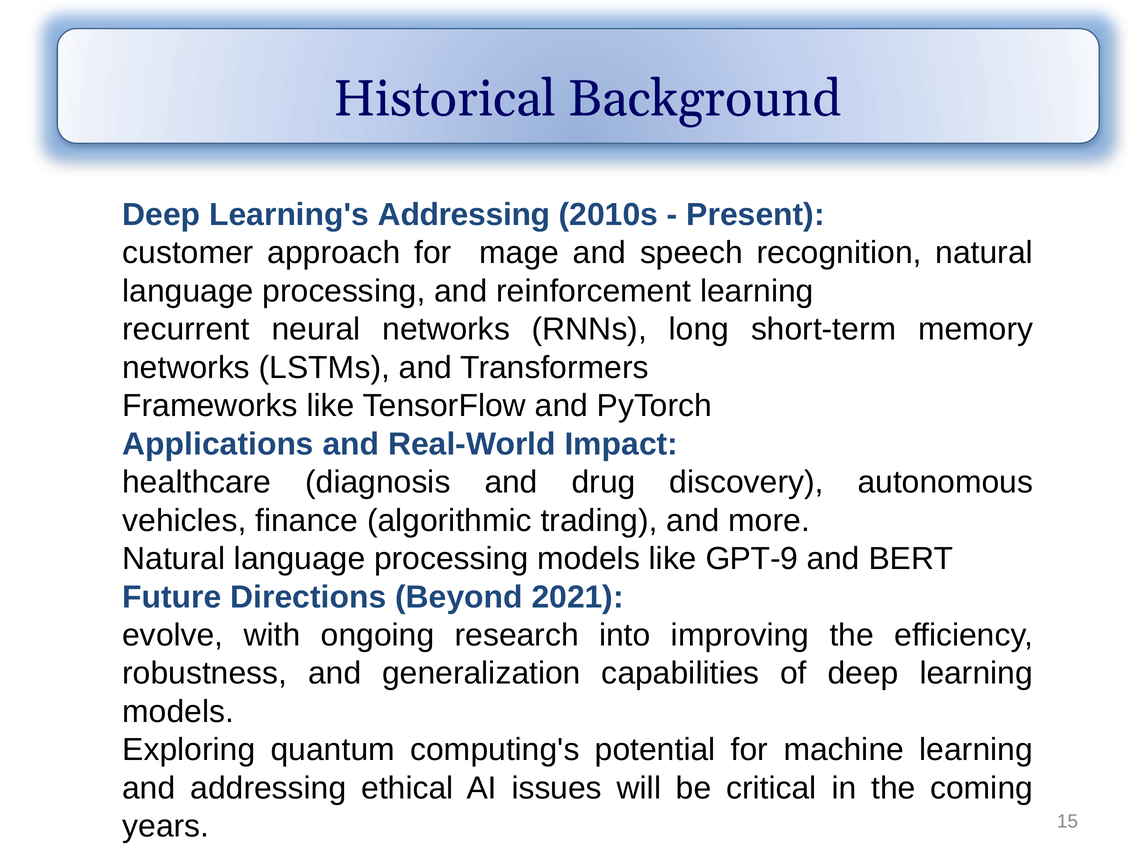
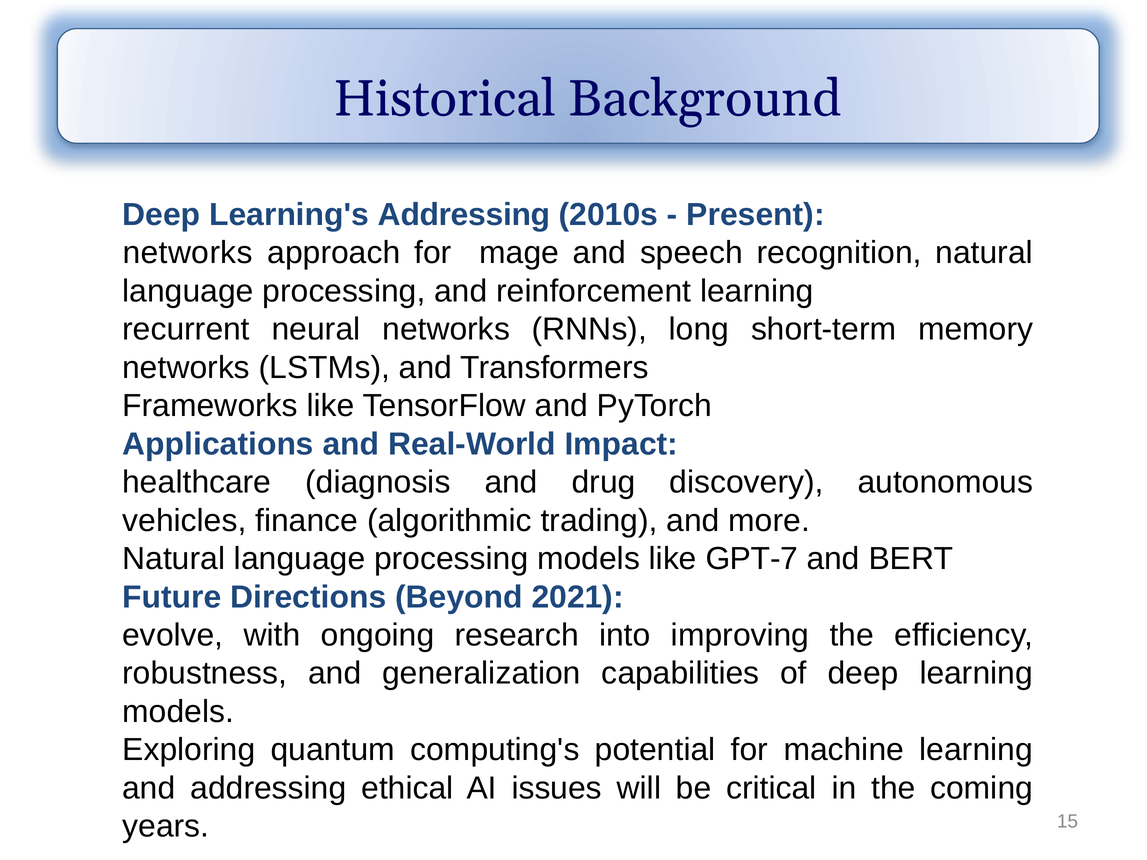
customer at (188, 253): customer -> networks
GPT-9: GPT-9 -> GPT-7
